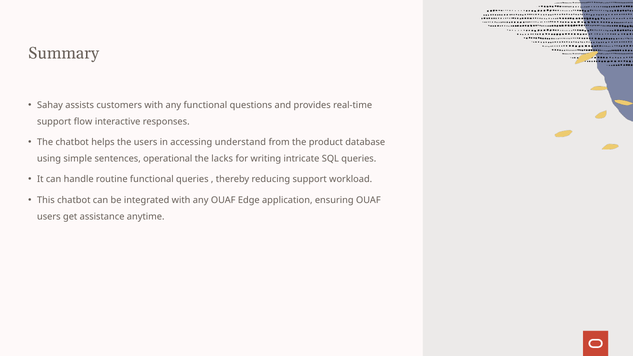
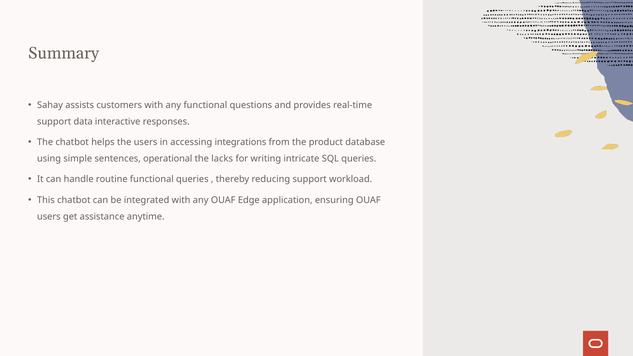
flow: flow -> data
understand: understand -> integrations
